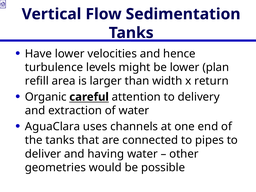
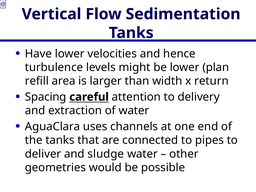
Organic: Organic -> Spacing
having: having -> sludge
